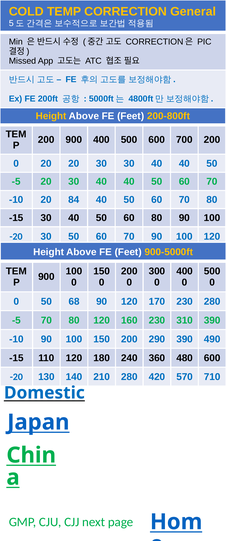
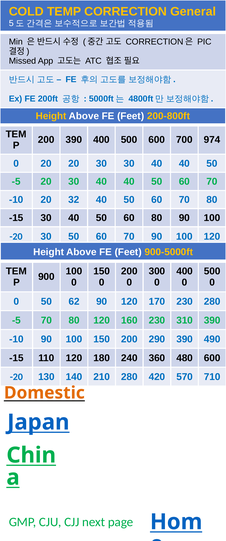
200 900: 900 -> 390
700 200: 200 -> 974
84: 84 -> 32
68: 68 -> 62
Domestic colour: blue -> orange
